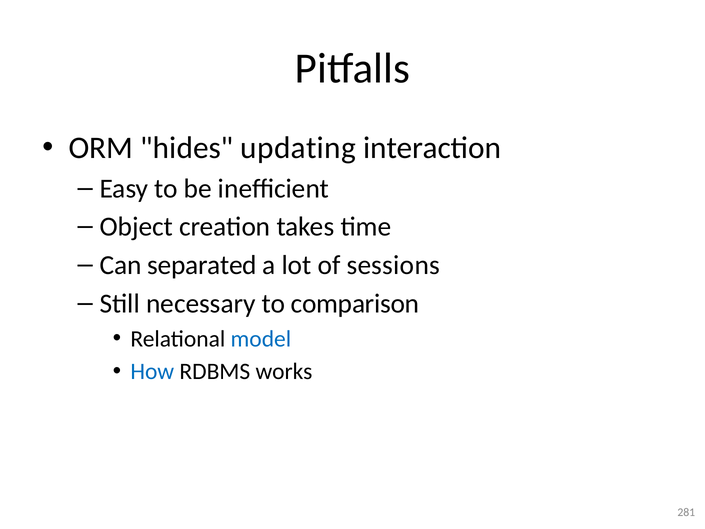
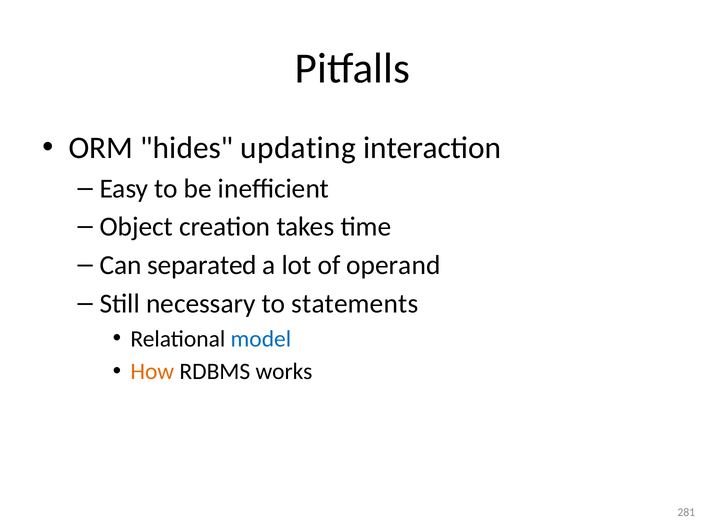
sessions: sessions -> operand
comparison: comparison -> statements
How colour: blue -> orange
